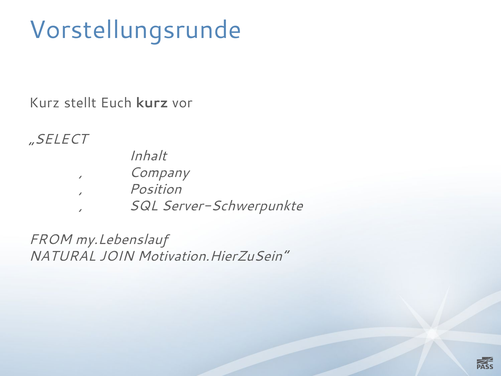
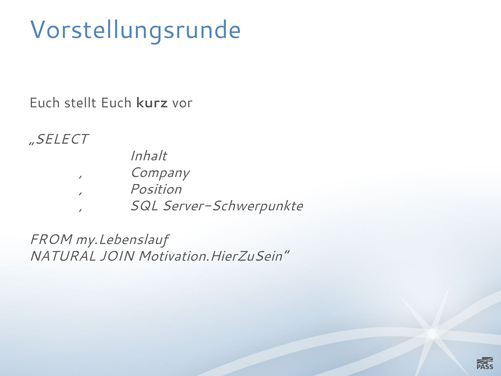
Kurz at (44, 103): Kurz -> Euch
